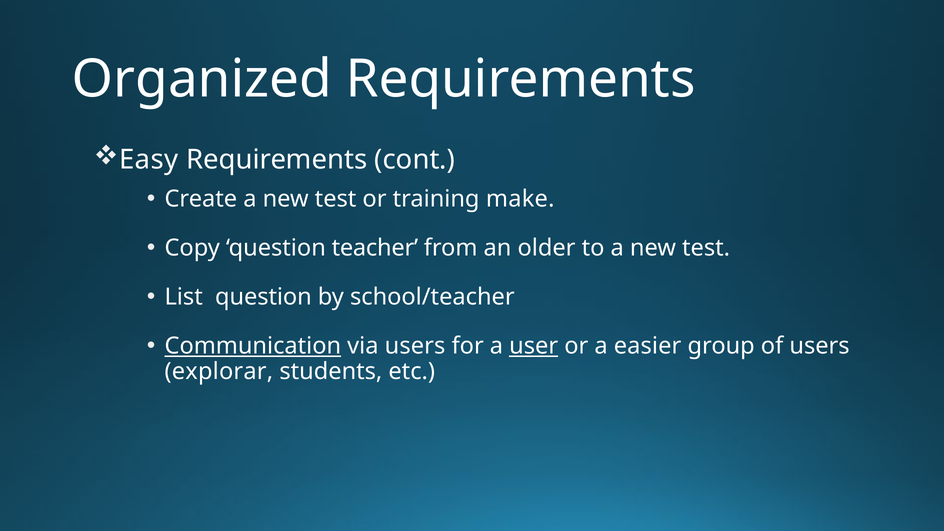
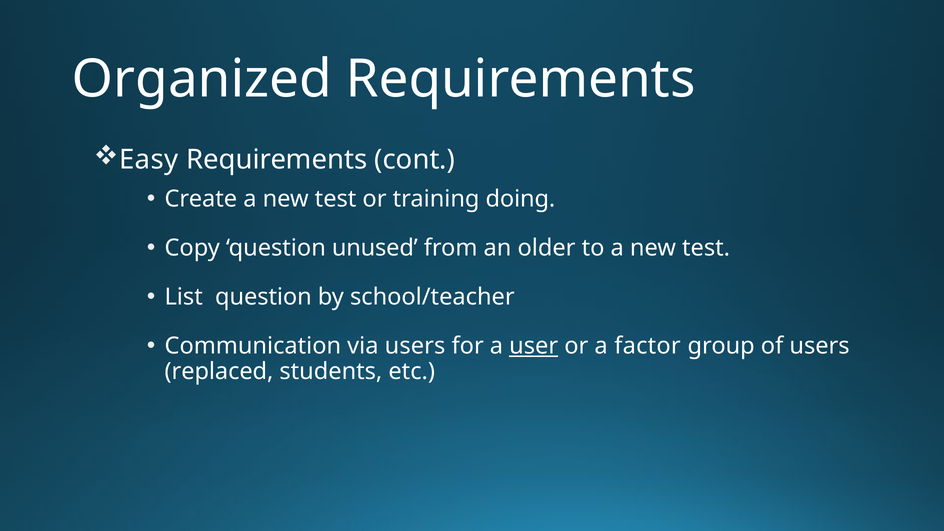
make: make -> doing
teacher: teacher -> unused
Communication underline: present -> none
easier: easier -> factor
explorar: explorar -> replaced
